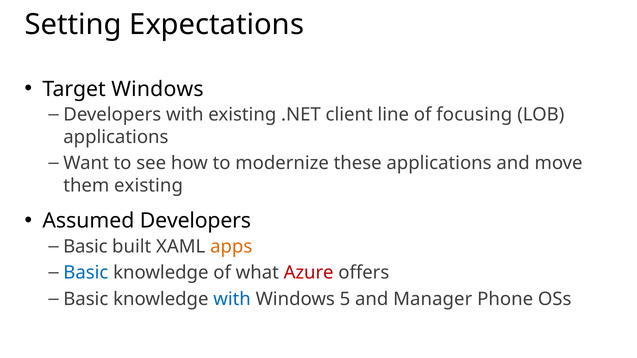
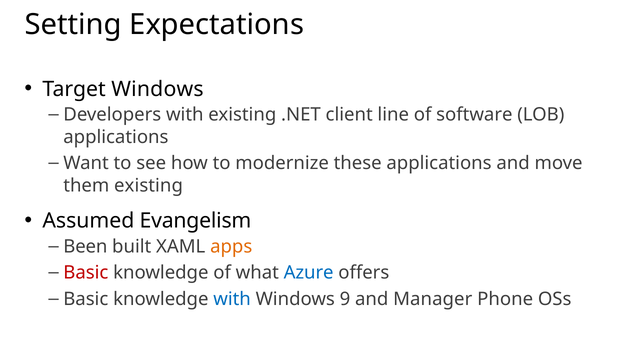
focusing: focusing -> software
Assumed Developers: Developers -> Evangelism
Basic at (85, 247): Basic -> Been
Basic at (86, 273) colour: blue -> red
Azure colour: red -> blue
5: 5 -> 9
